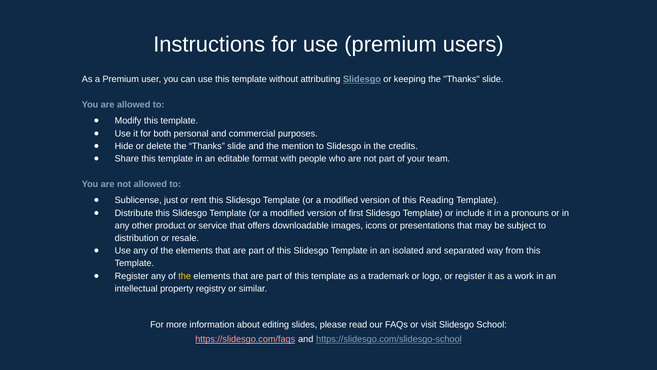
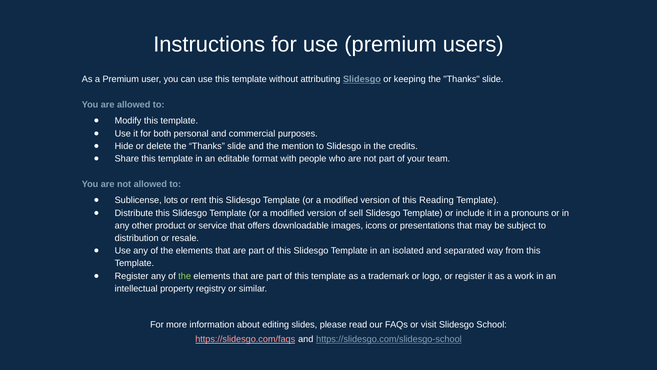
just: just -> lots
first: first -> sell
the at (185, 276) colour: yellow -> light green
